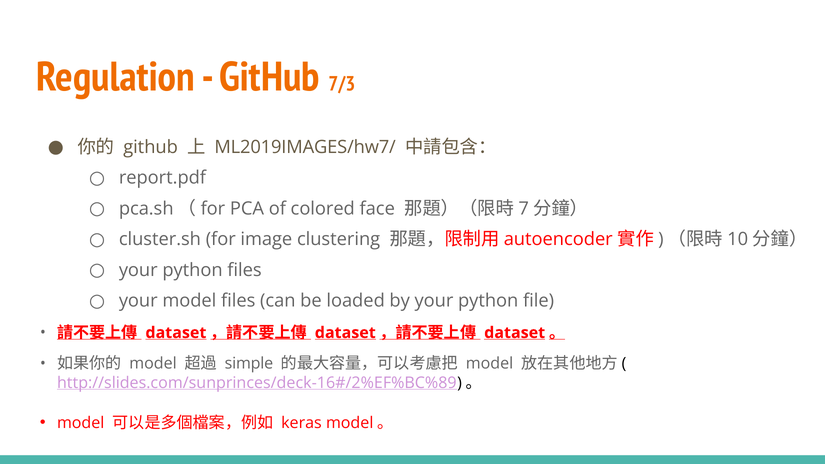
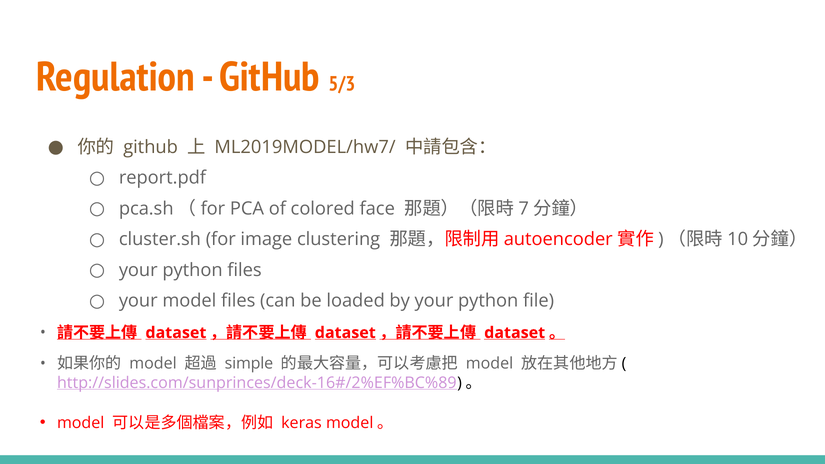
7/3: 7/3 -> 5/3
ML2019IMAGES/hw7/: ML2019IMAGES/hw7/ -> ML2019MODEL/hw7/
